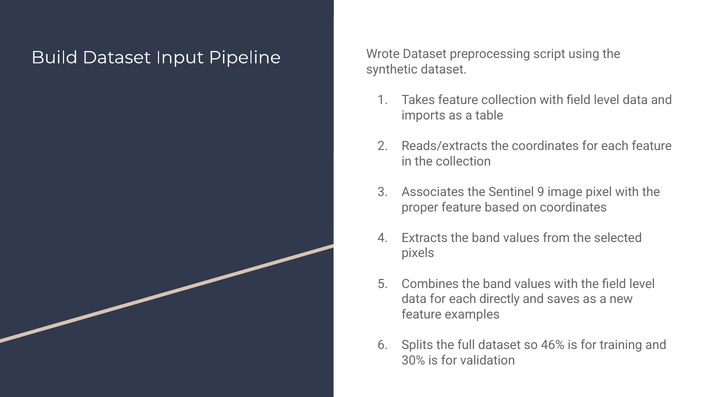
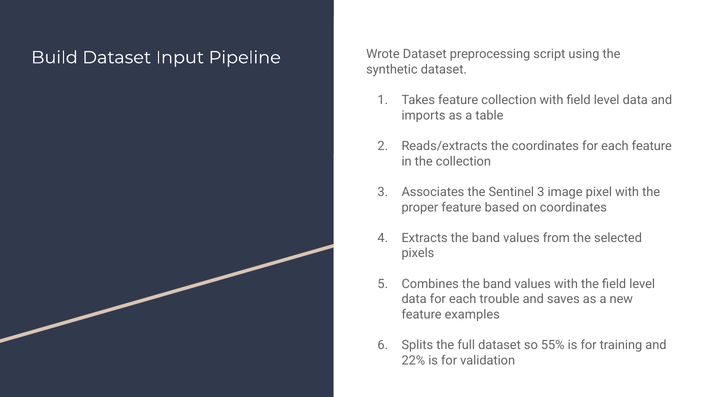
Sentinel 9: 9 -> 3
directly: directly -> trouble
46%: 46% -> 55%
30%: 30% -> 22%
